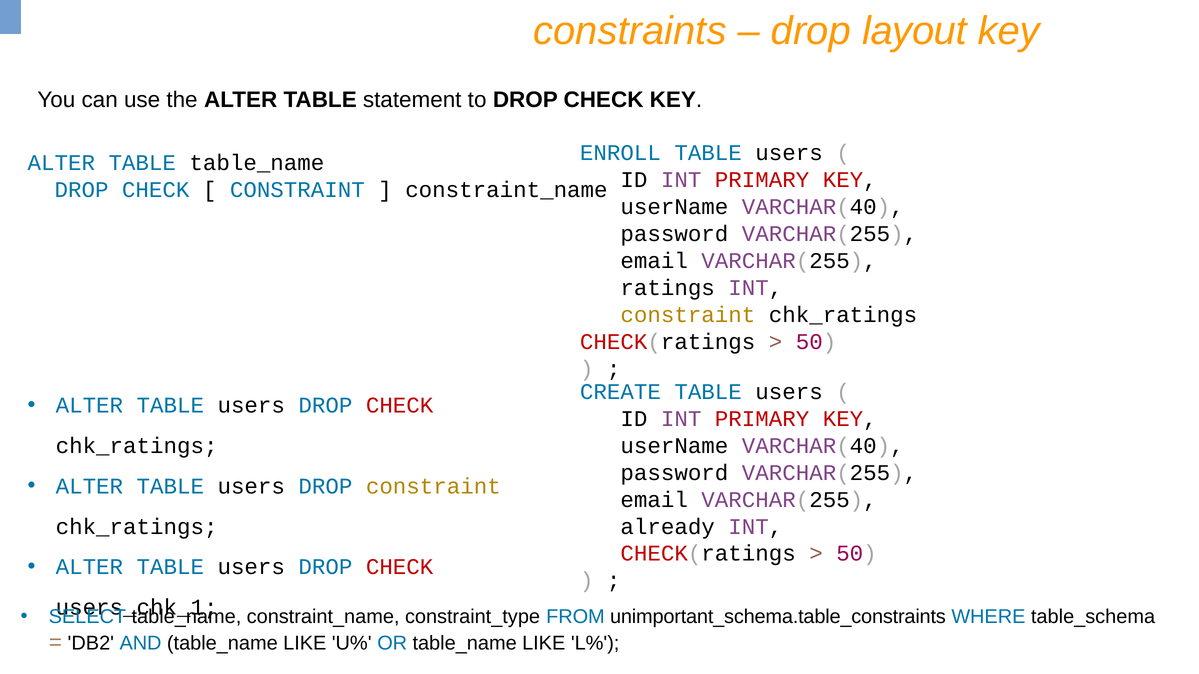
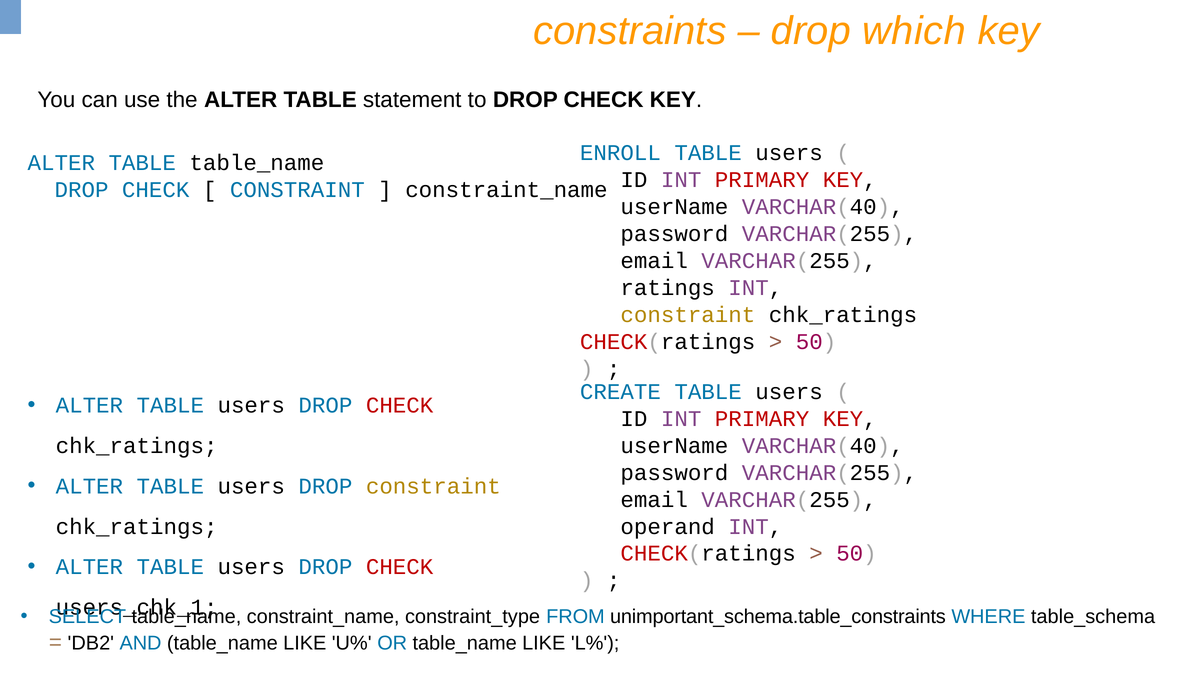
layout: layout -> which
already: already -> operand
